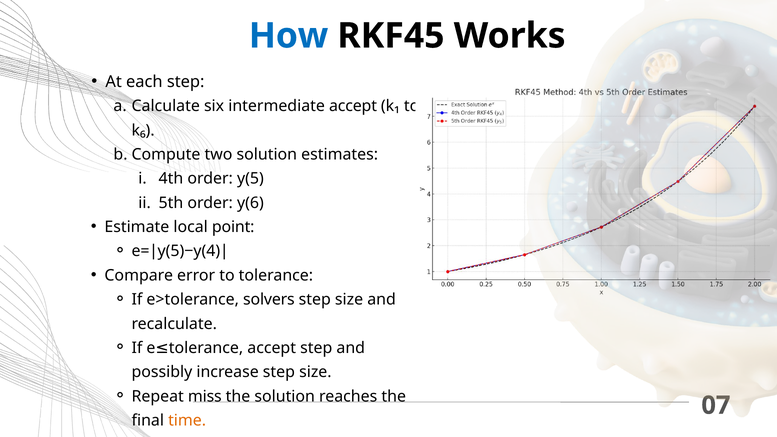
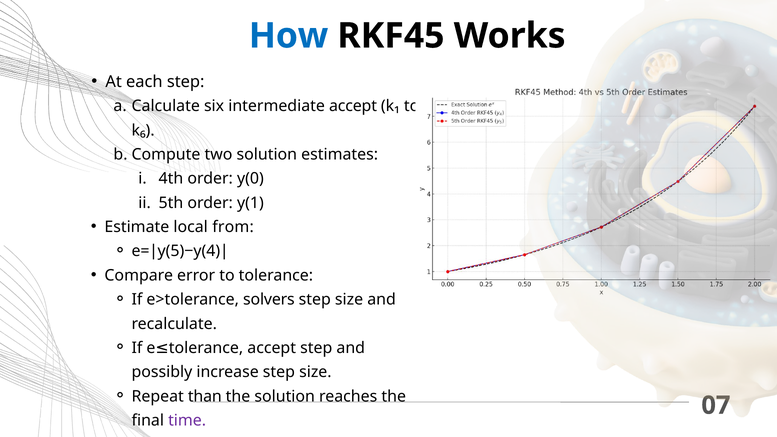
y(5: y(5 -> y(0
y(6: y(6 -> y(1
point: point -> from
miss: miss -> than
time colour: orange -> purple
